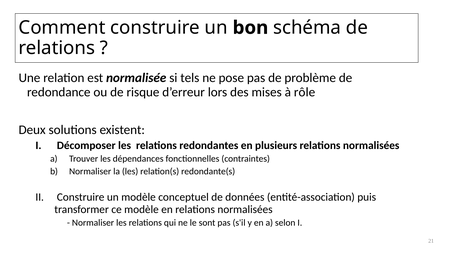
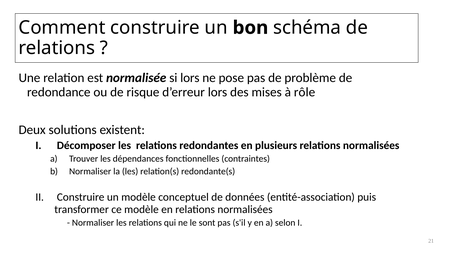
si tels: tels -> lors
